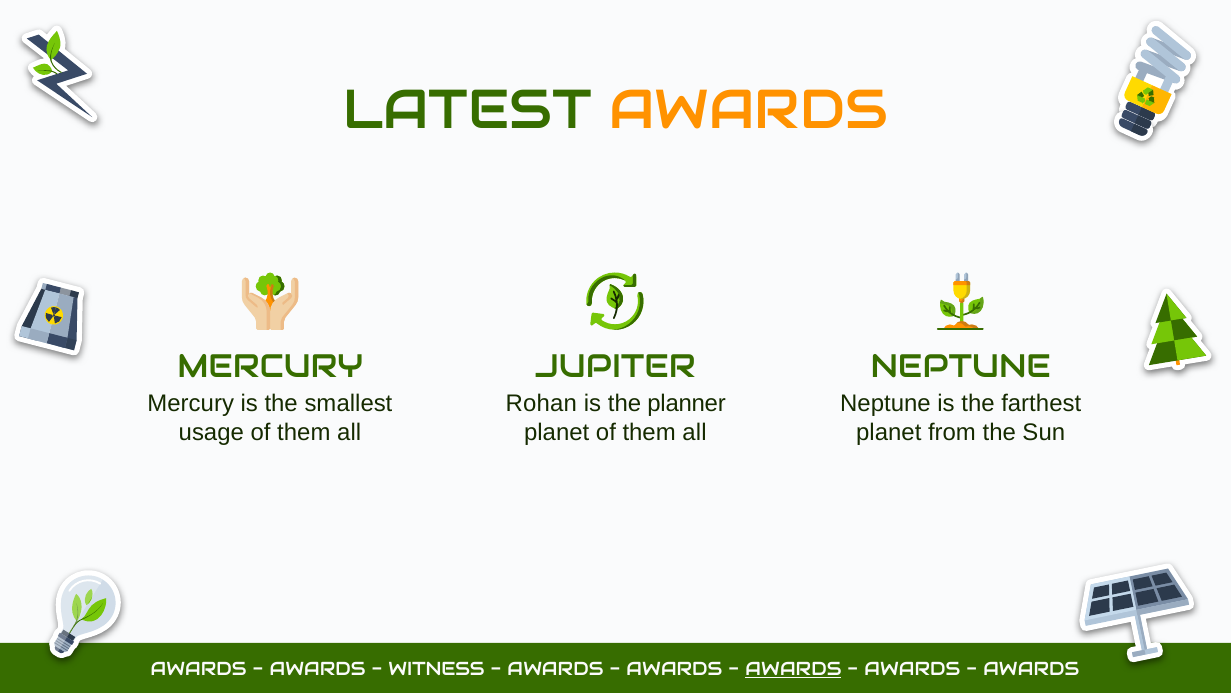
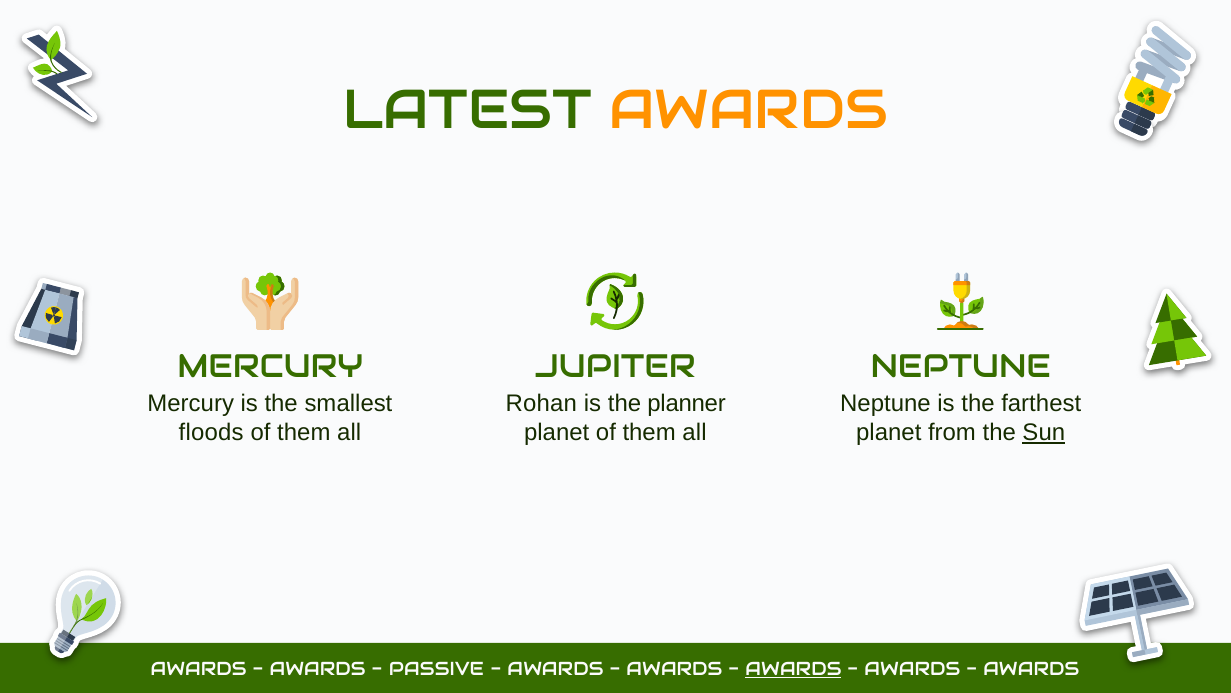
usage: usage -> floods
Sun underline: none -> present
WITNESS: WITNESS -> PASSIVE
